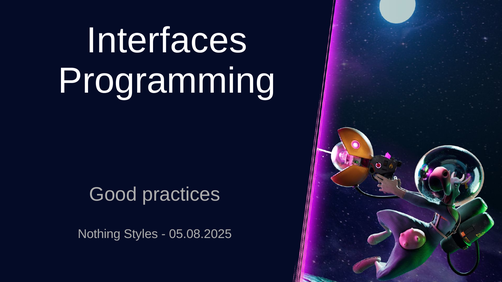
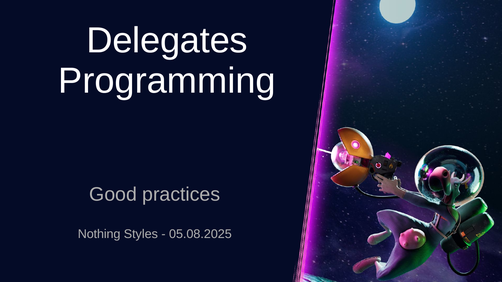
Interfaces: Interfaces -> Delegates
